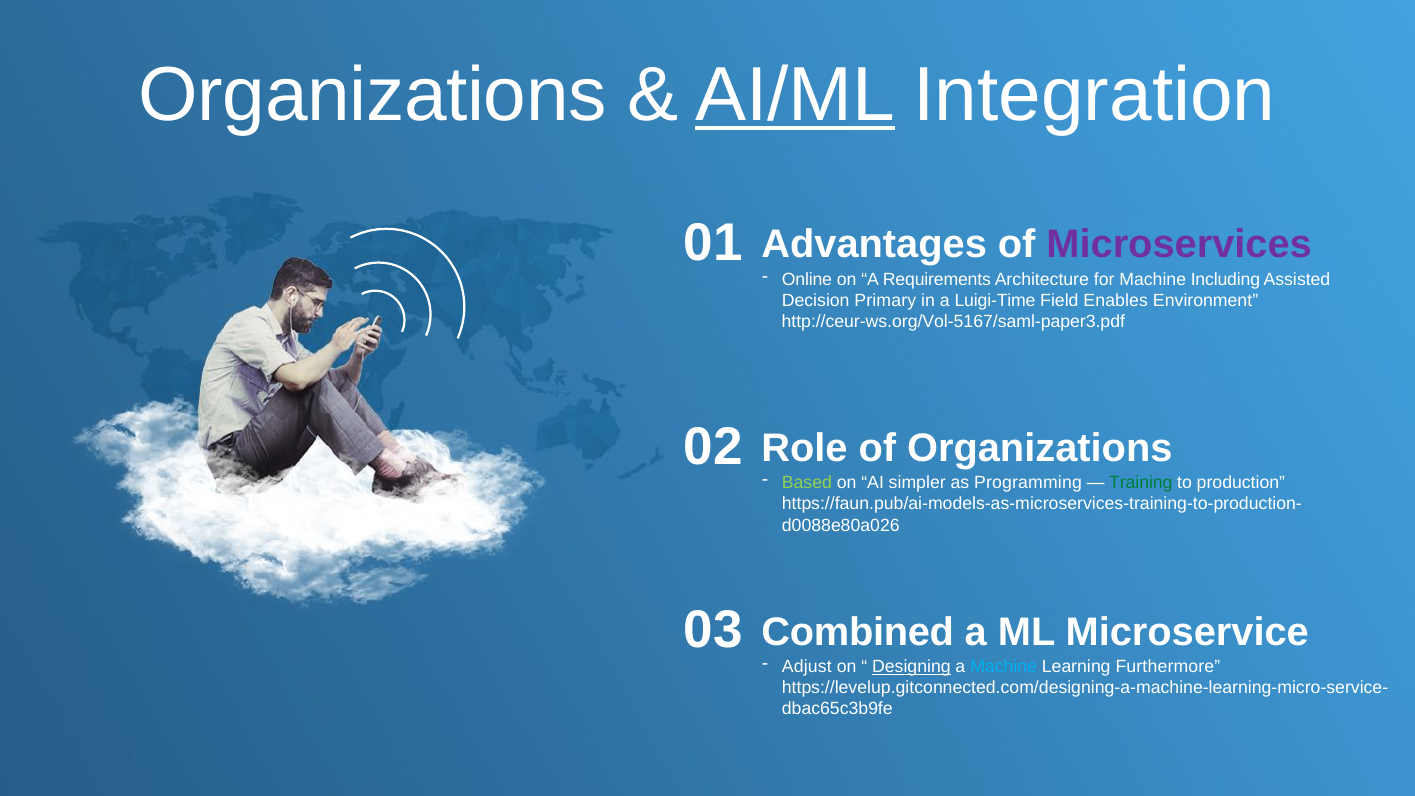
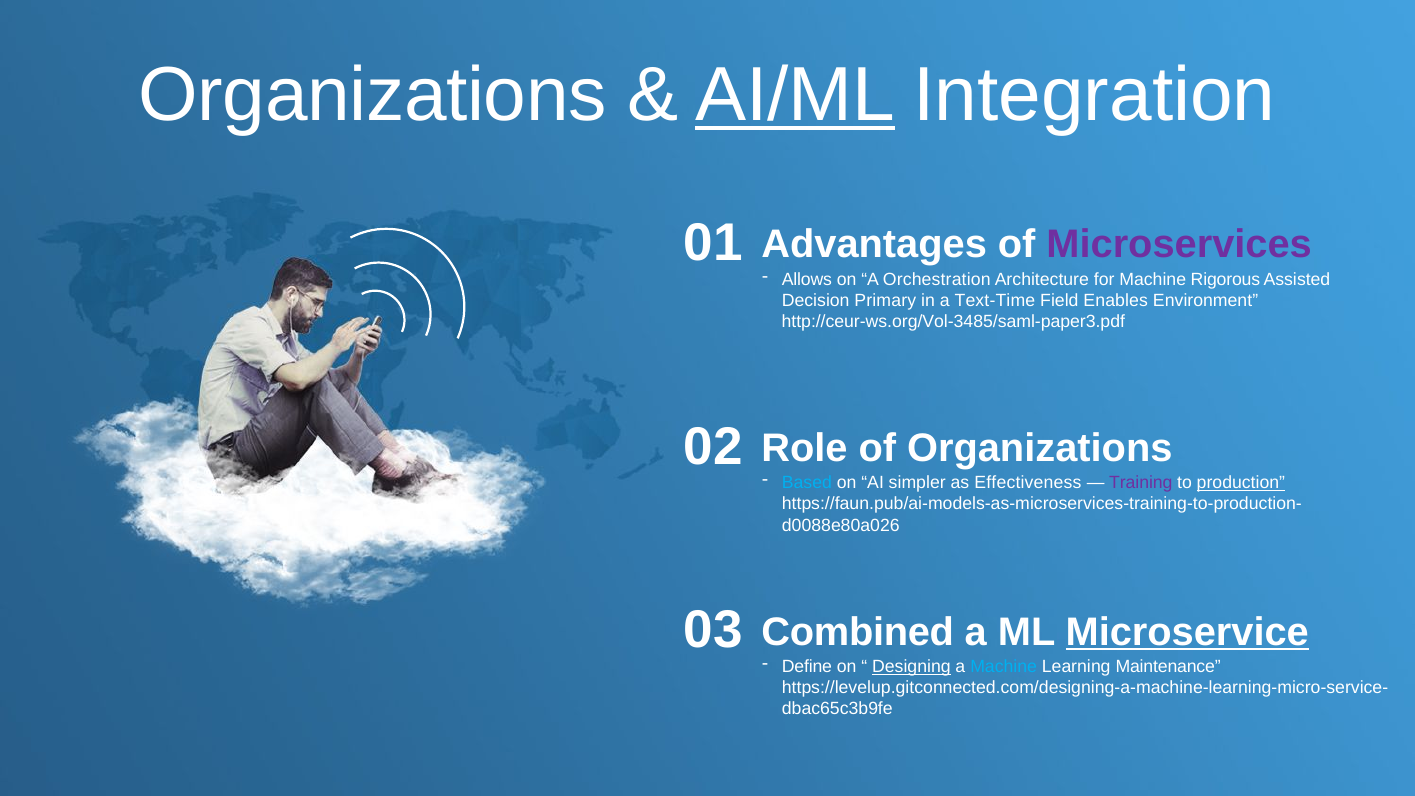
Online: Online -> Allows
Requirements: Requirements -> Orchestration
Including: Including -> Rigorous
Luigi-Time: Luigi-Time -> Text-Time
http://ceur-ws.org/Vol-5167/saml-paper3.pdf: http://ceur-ws.org/Vol-5167/saml-paper3.pdf -> http://ceur-ws.org/Vol-3485/saml-paper3.pdf
Based colour: light green -> light blue
Programming: Programming -> Effectiveness
Training colour: green -> purple
production underline: none -> present
Microservice underline: none -> present
Adjust: Adjust -> Define
Furthermore: Furthermore -> Maintenance
